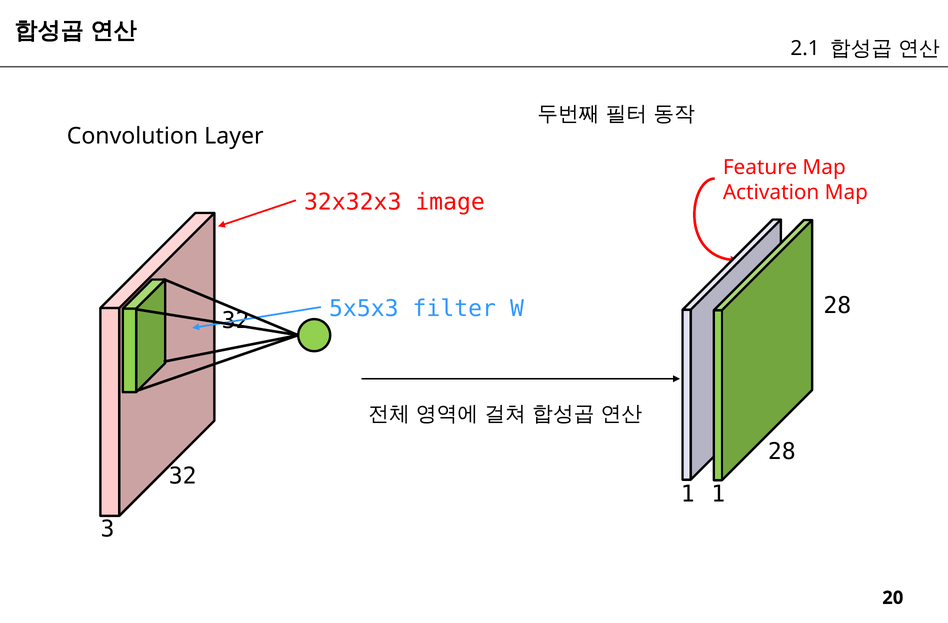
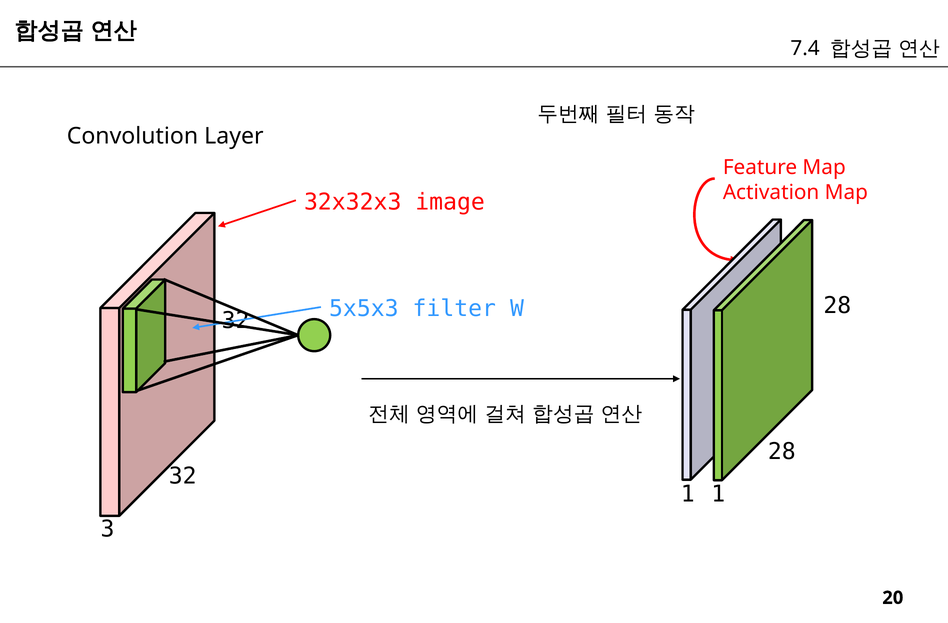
2.1: 2.1 -> 7.4
